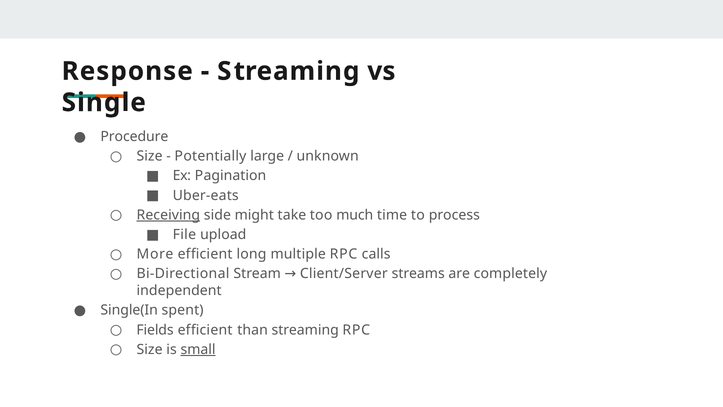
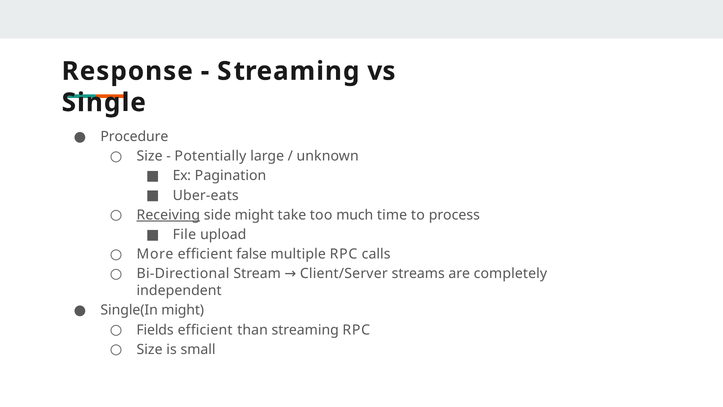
long: long -> false
Single(In spent: spent -> might
small underline: present -> none
